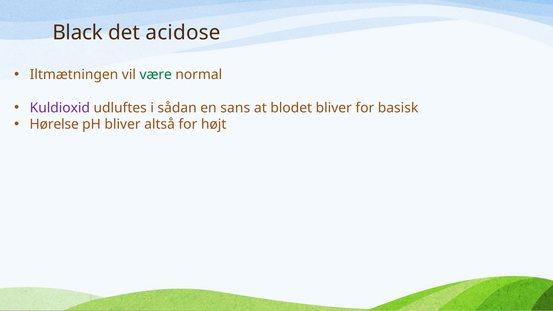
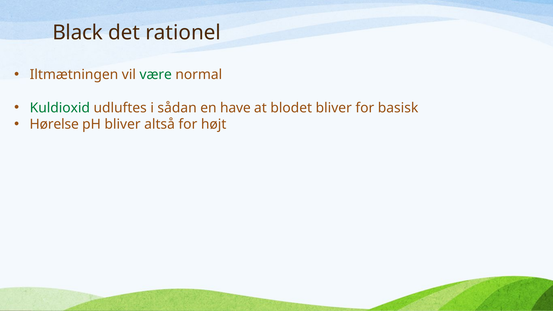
acidose: acidose -> rationel
Kuldioxid colour: purple -> green
sans: sans -> have
